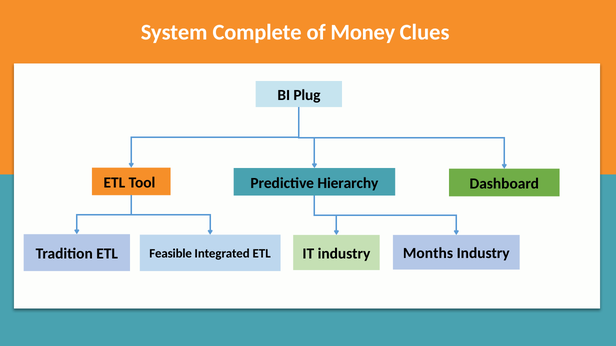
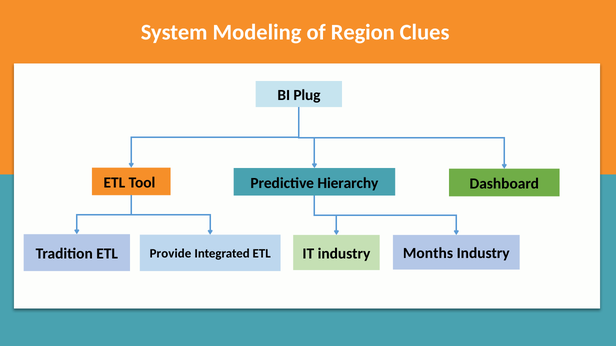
Complete: Complete -> Modeling
Money: Money -> Region
Feasible: Feasible -> Provide
